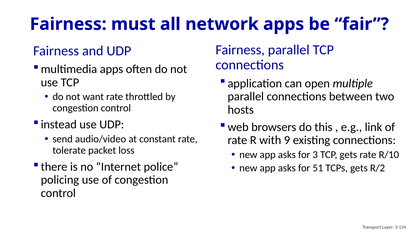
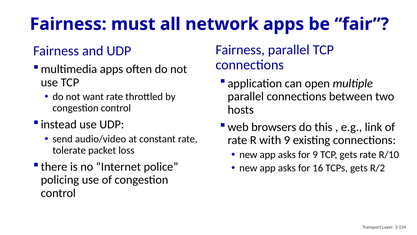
for 3: 3 -> 9
51: 51 -> 16
